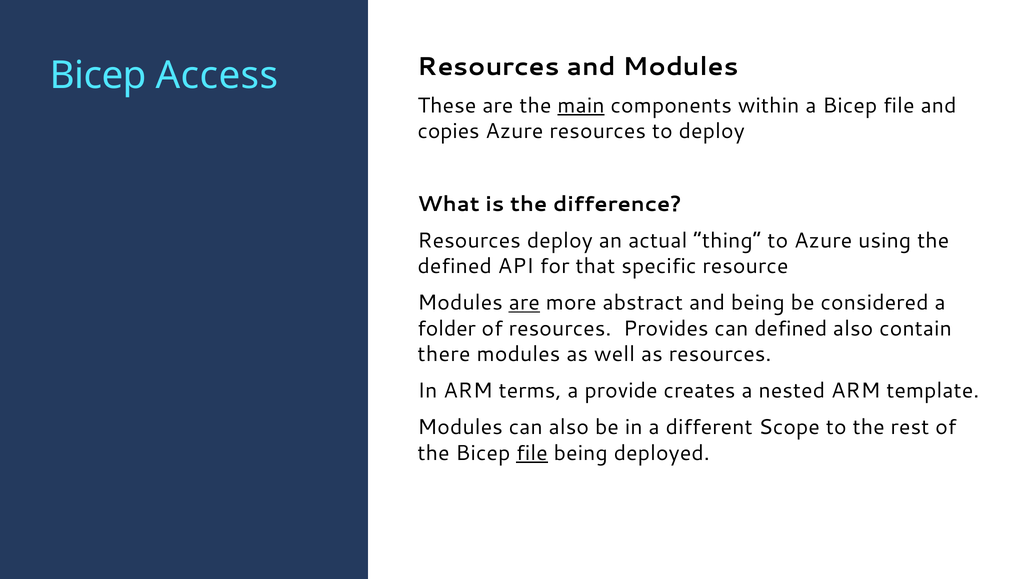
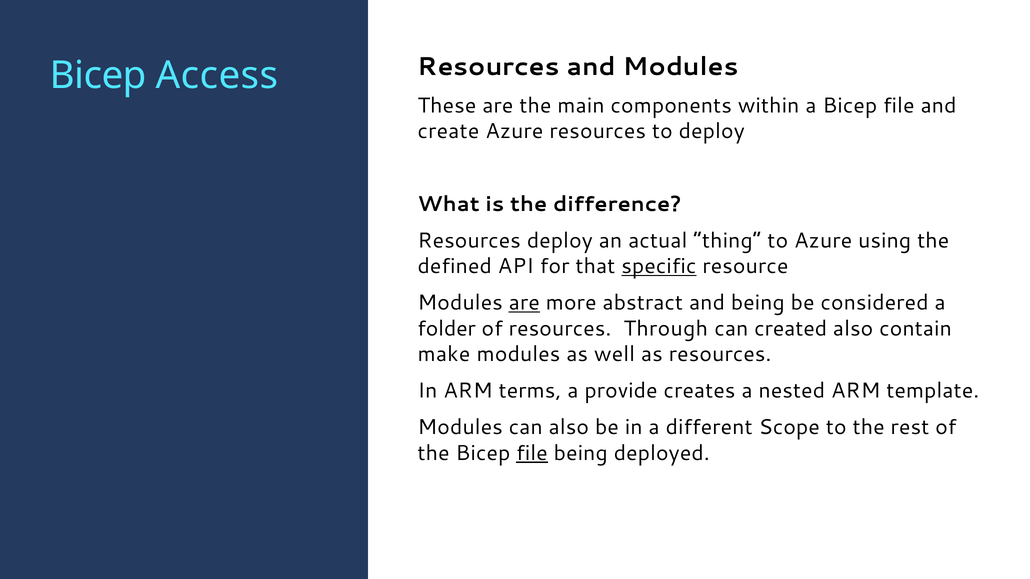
main underline: present -> none
copies: copies -> create
specific underline: none -> present
Provides: Provides -> Through
can defined: defined -> created
there: there -> make
